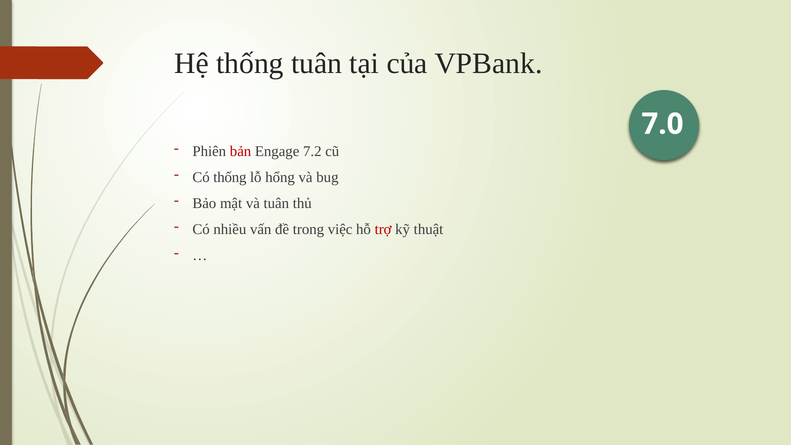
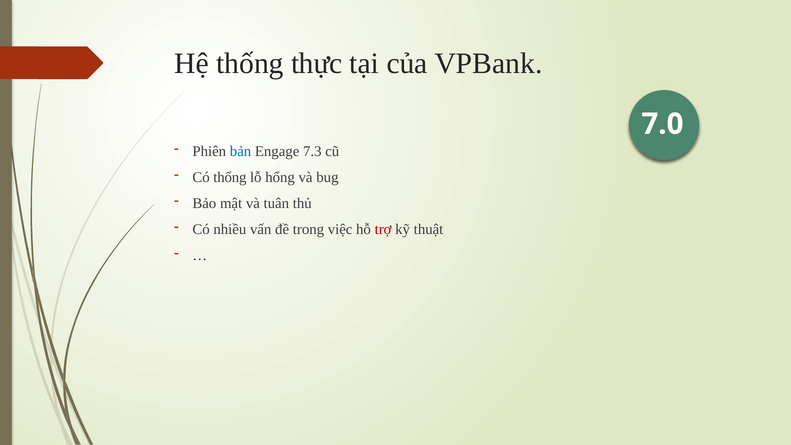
thống tuân: tuân -> thực
bản colour: red -> blue
7.2: 7.2 -> 7.3
